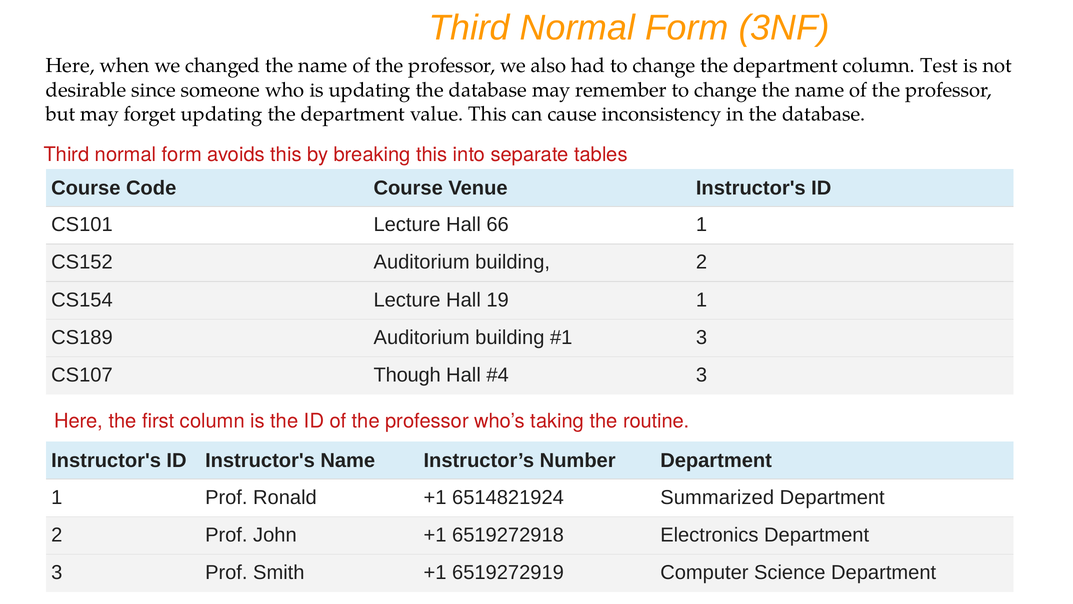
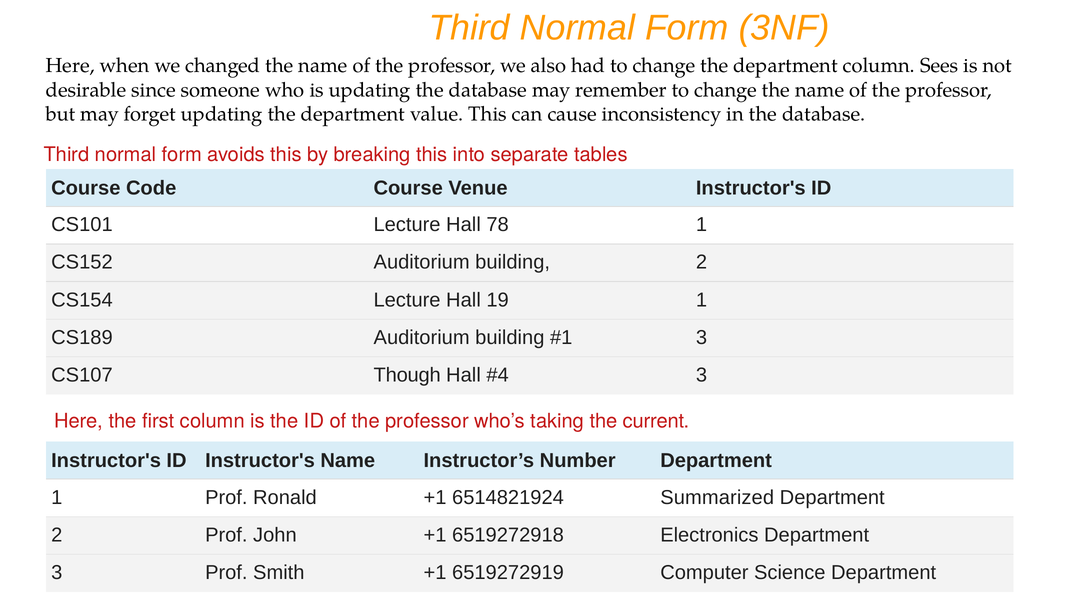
Test: Test -> Sees
66: 66 -> 78
routine: routine -> current
